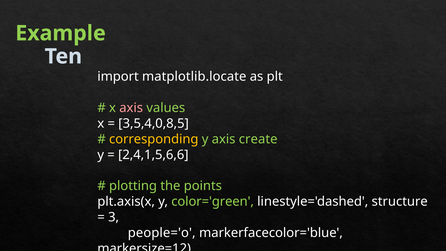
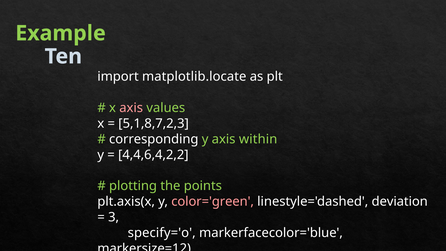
3,5,4,0,8,5: 3,5,4,0,8,5 -> 5,1,8,7,2,3
corresponding colour: yellow -> white
create: create -> within
2,4,1,5,6,6: 2,4,1,5,6,6 -> 4,4,6,4,2,2
color='green colour: light green -> pink
structure: structure -> deviation
people='o: people='o -> specify='o
